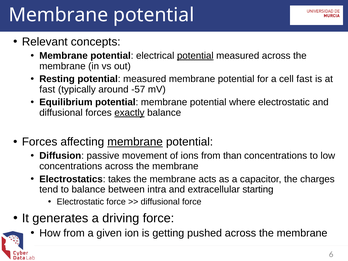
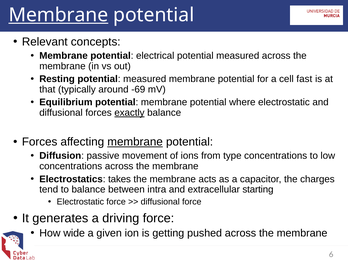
Membrane at (58, 15) underline: none -> present
potential at (195, 56) underline: present -> none
fast at (47, 89): fast -> that
-57: -57 -> -69
than: than -> type
How from: from -> wide
